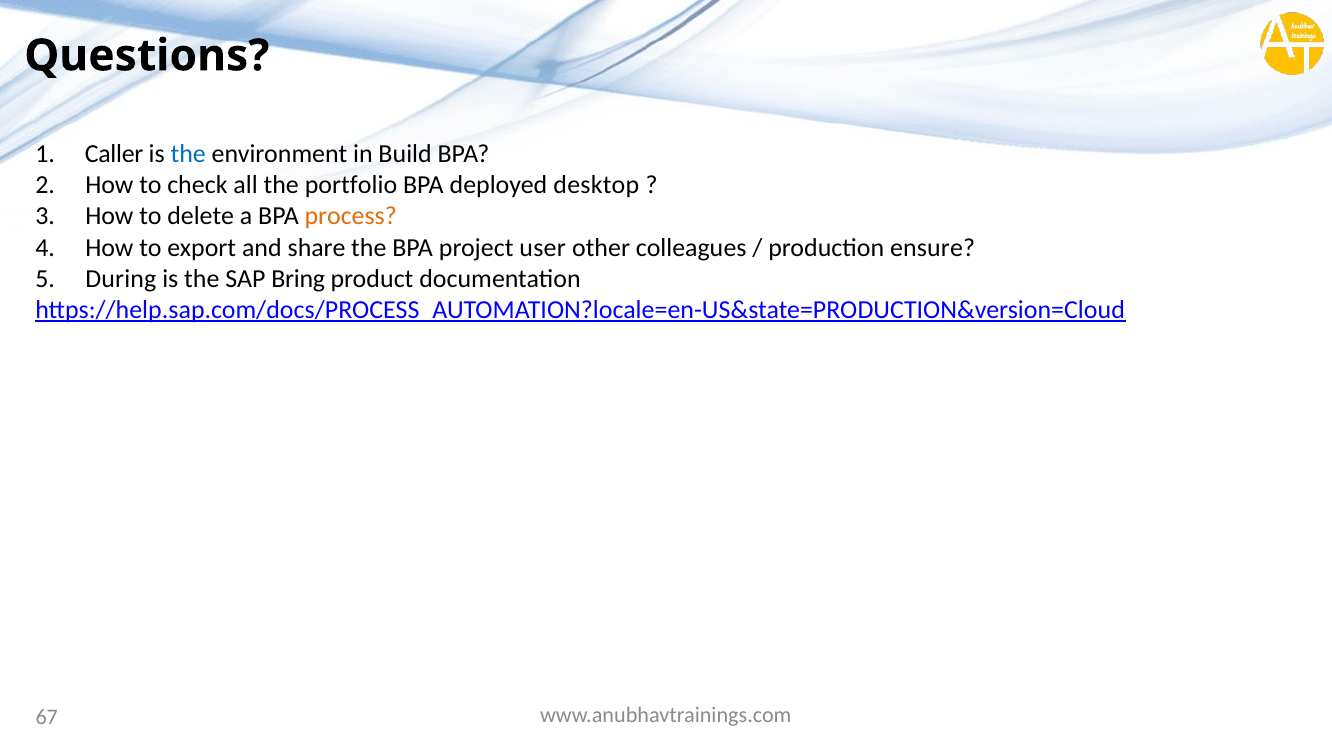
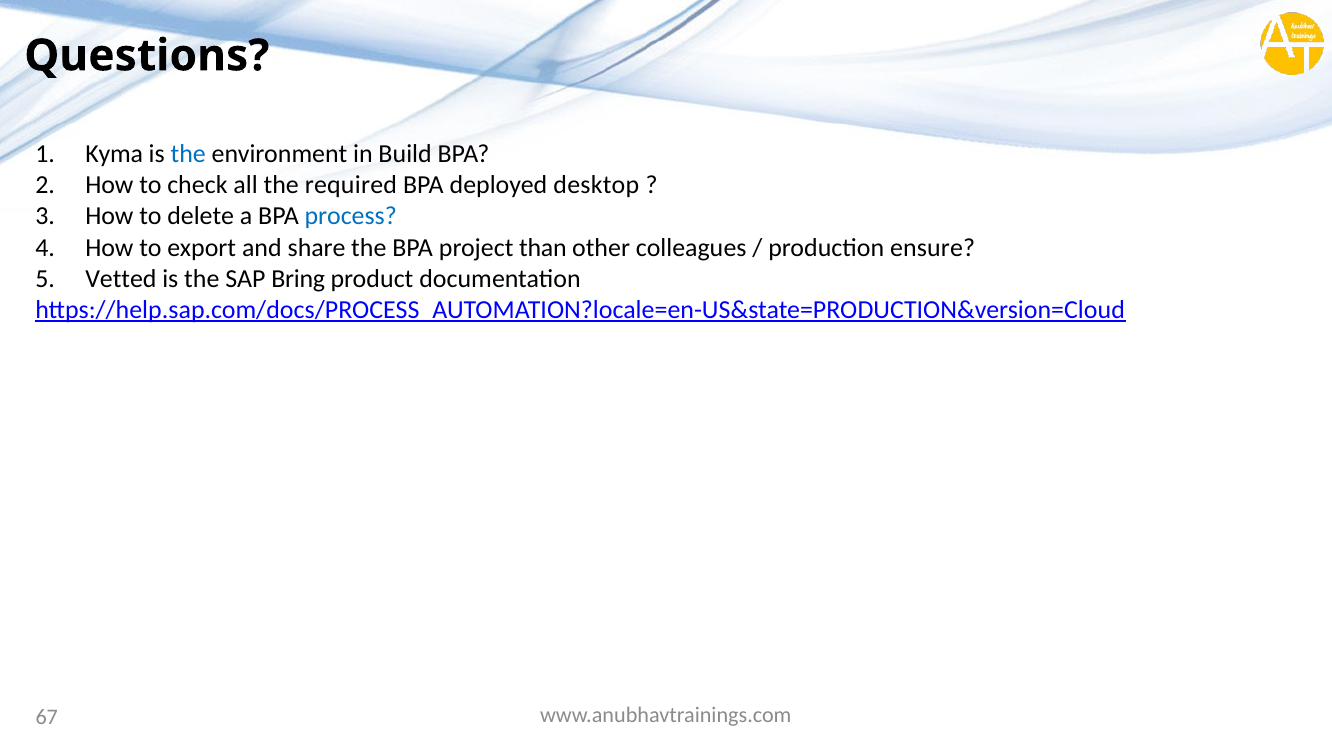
Caller: Caller -> Kyma
portfolio: portfolio -> required
process colour: orange -> blue
user: user -> than
During: During -> Vetted
